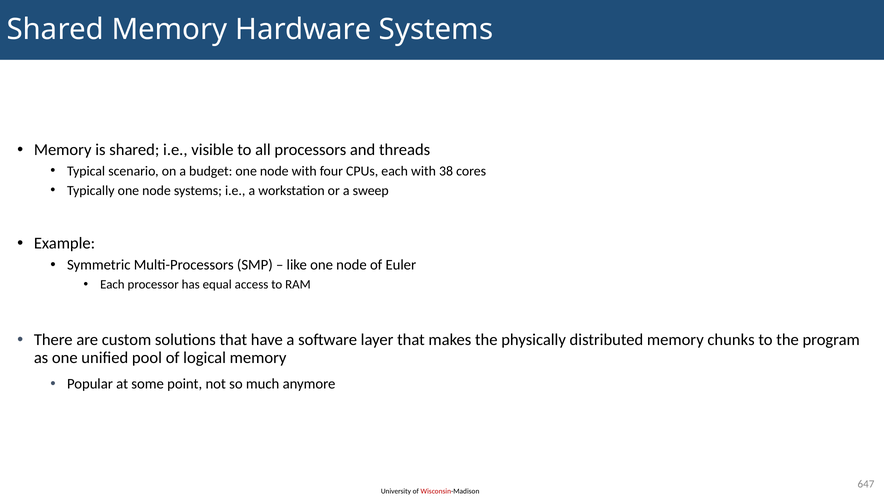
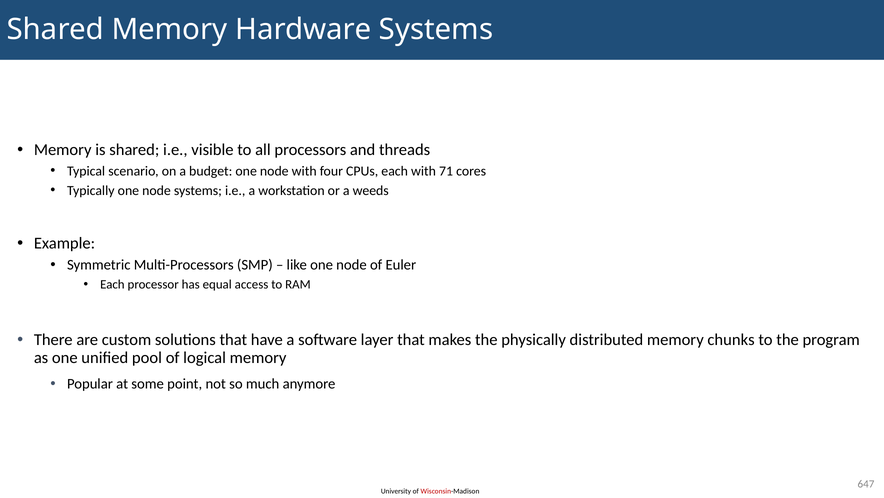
38: 38 -> 71
sweep: sweep -> weeds
